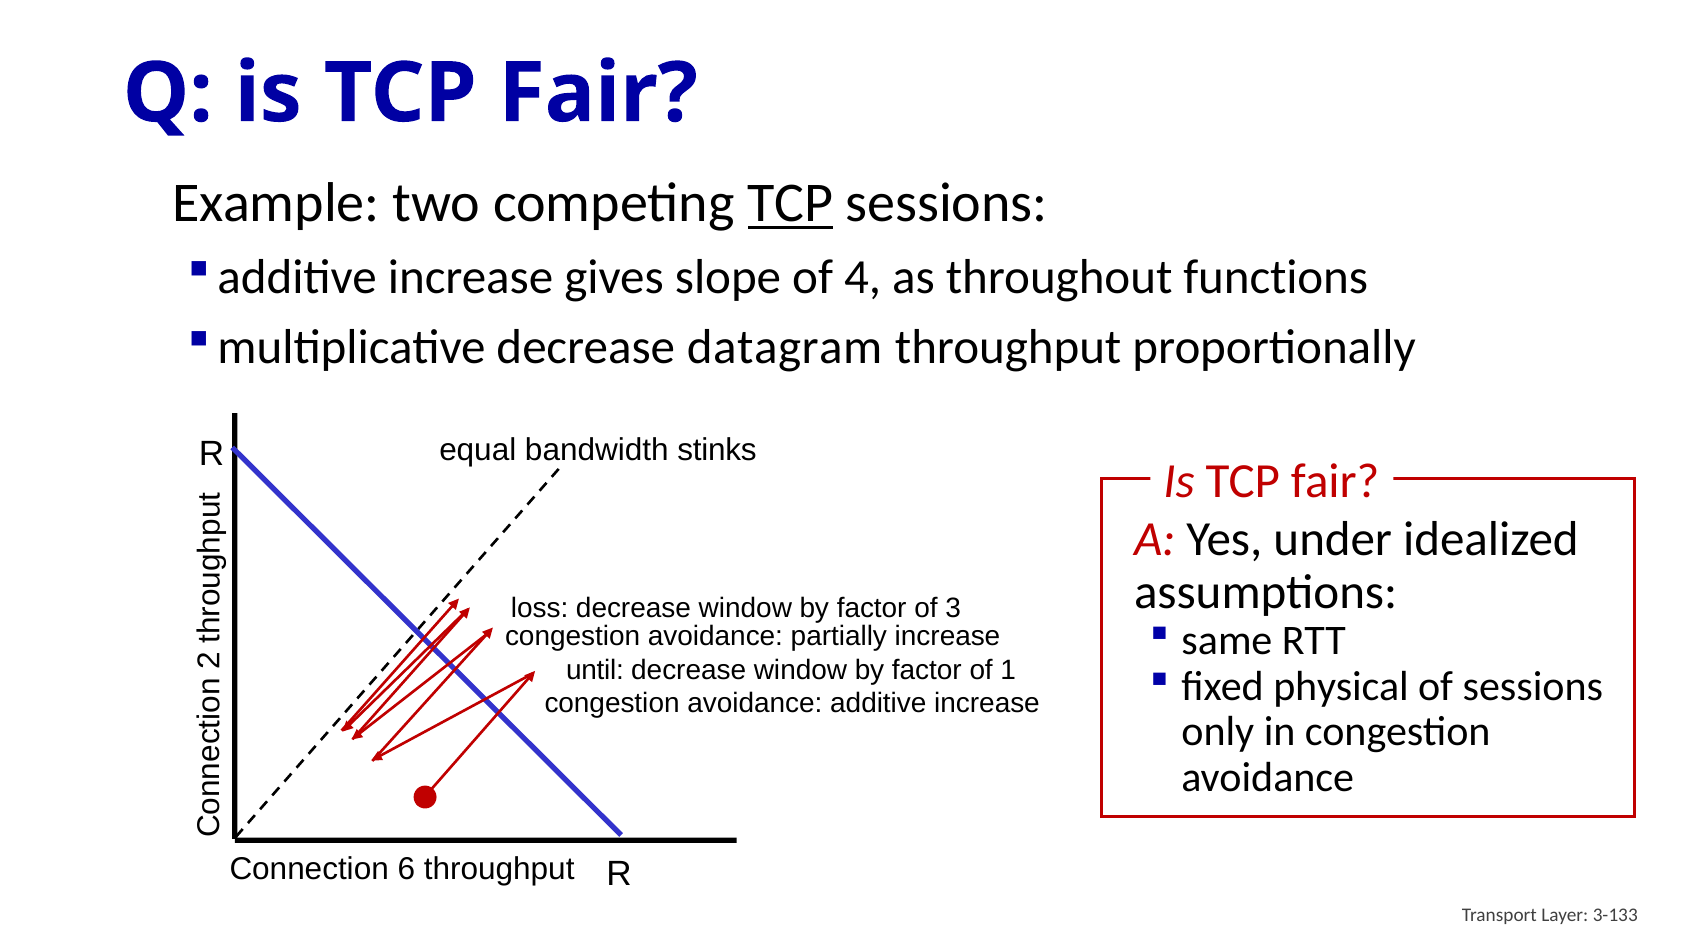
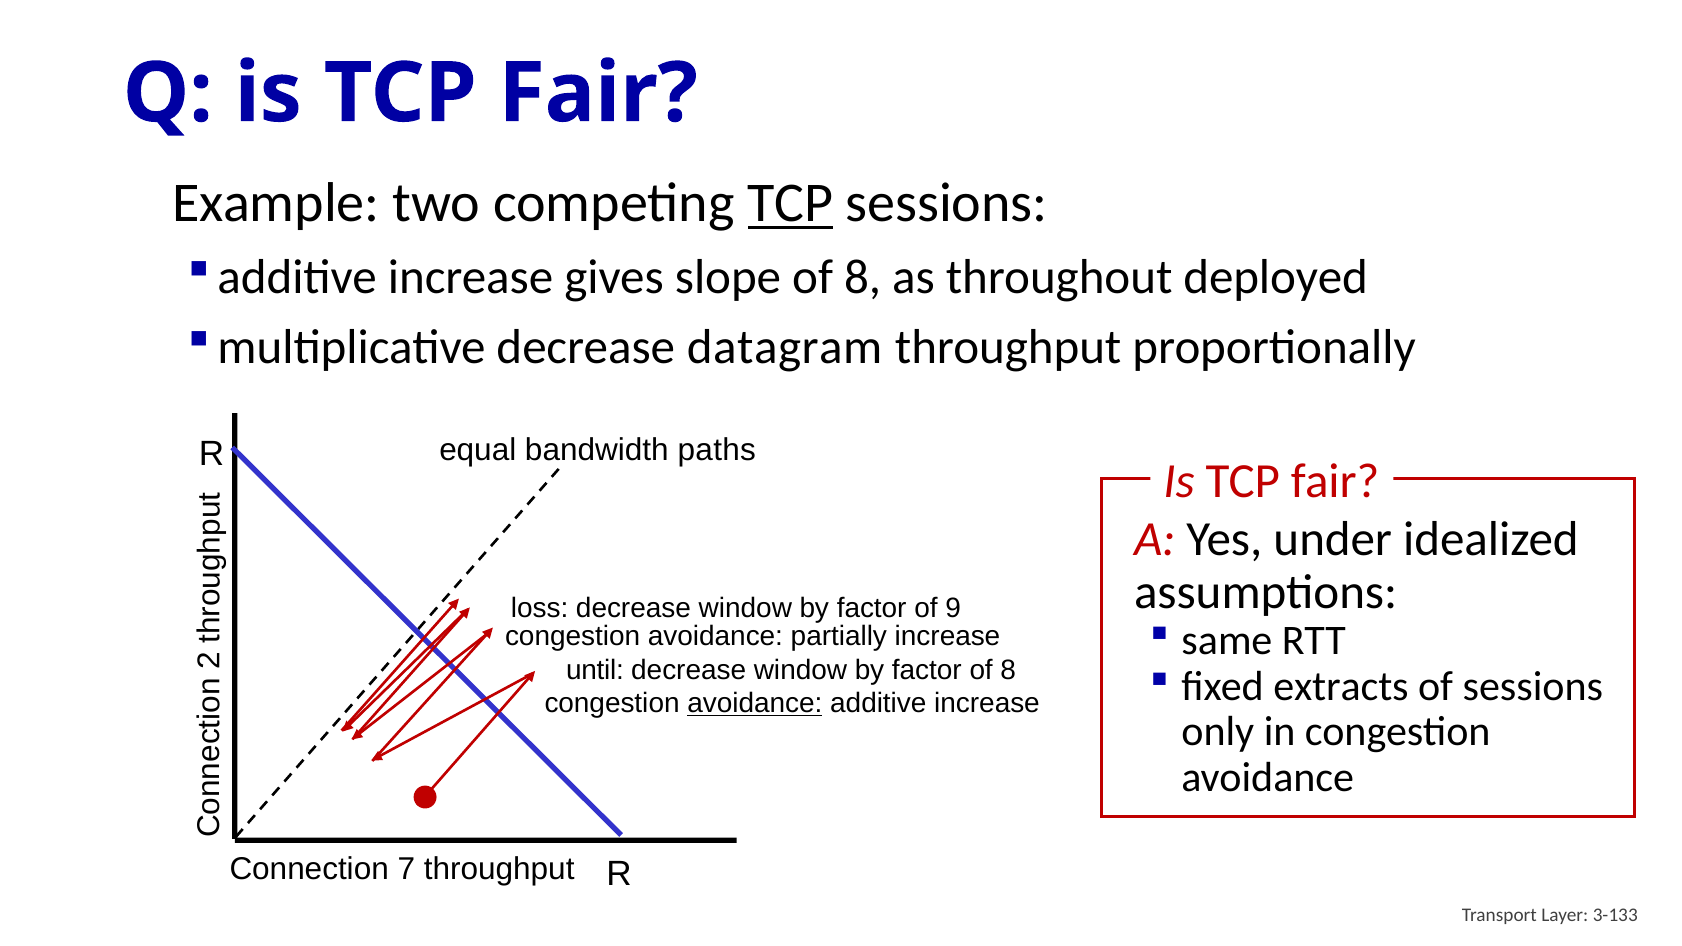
slope of 4: 4 -> 8
functions: functions -> deployed
stinks: stinks -> paths
3: 3 -> 9
factor of 1: 1 -> 8
physical: physical -> extracts
avoidance at (755, 704) underline: none -> present
6: 6 -> 7
